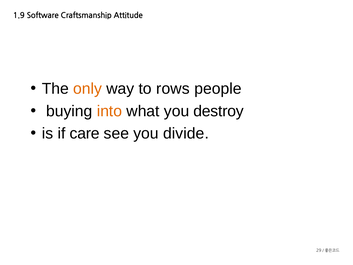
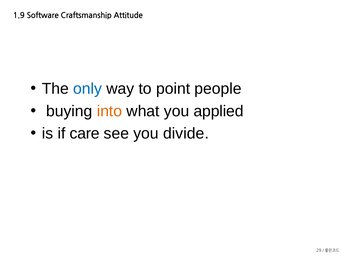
only colour: orange -> blue
rows: rows -> point
destroy: destroy -> applied
